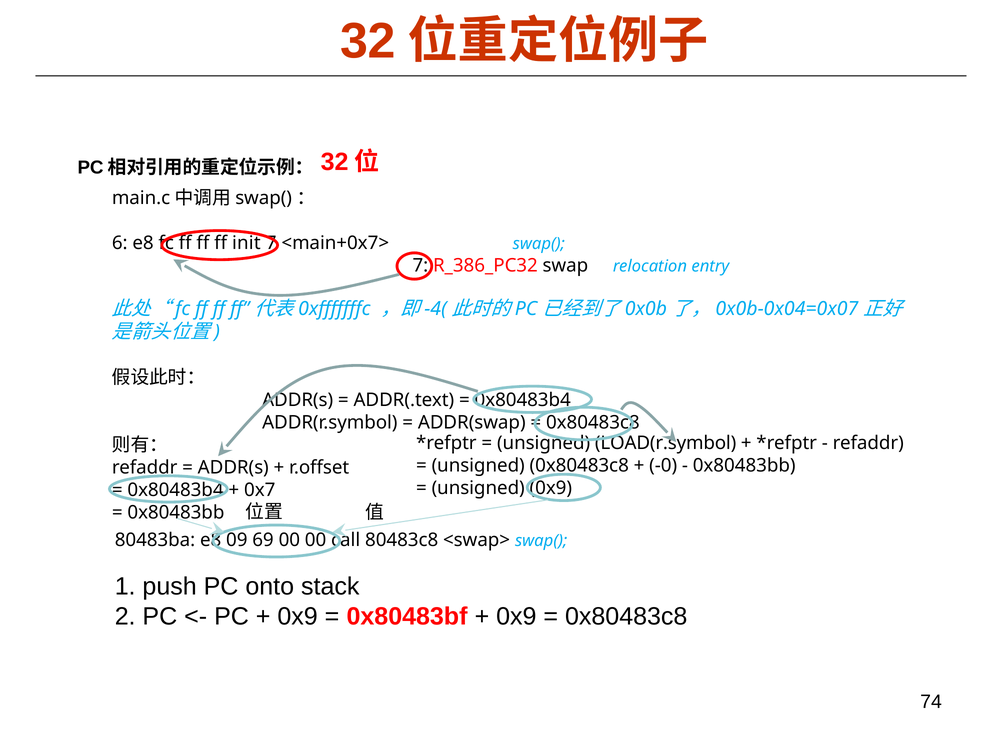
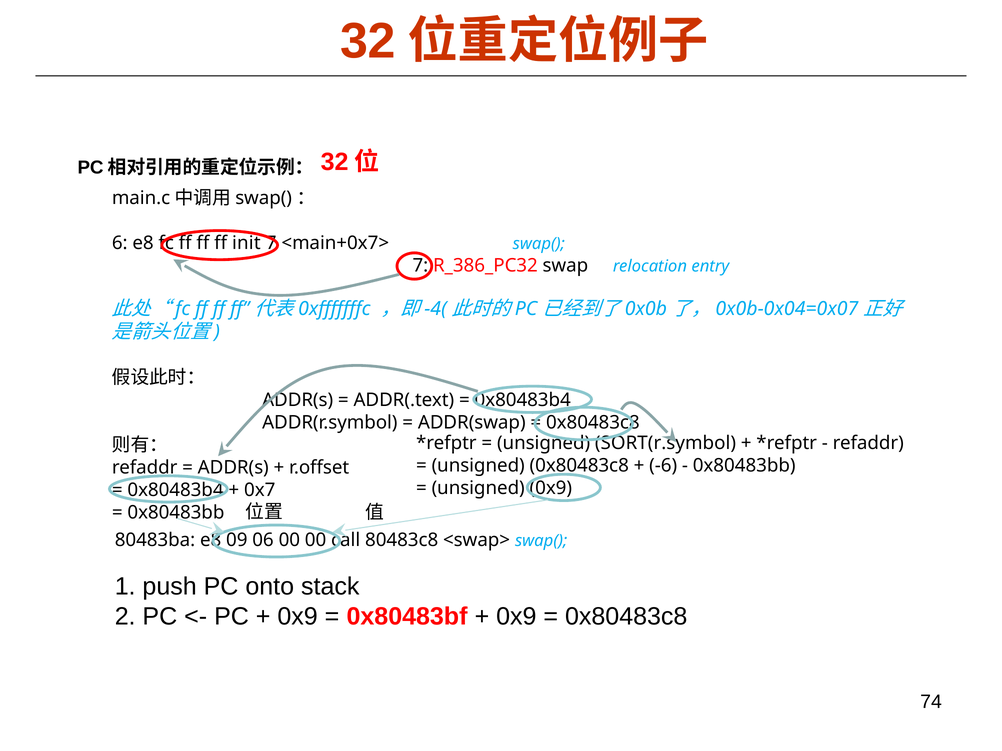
LOAD(r.symbol: LOAD(r.symbol -> SORT(r.symbol
-0: -0 -> -6
69: 69 -> 06
